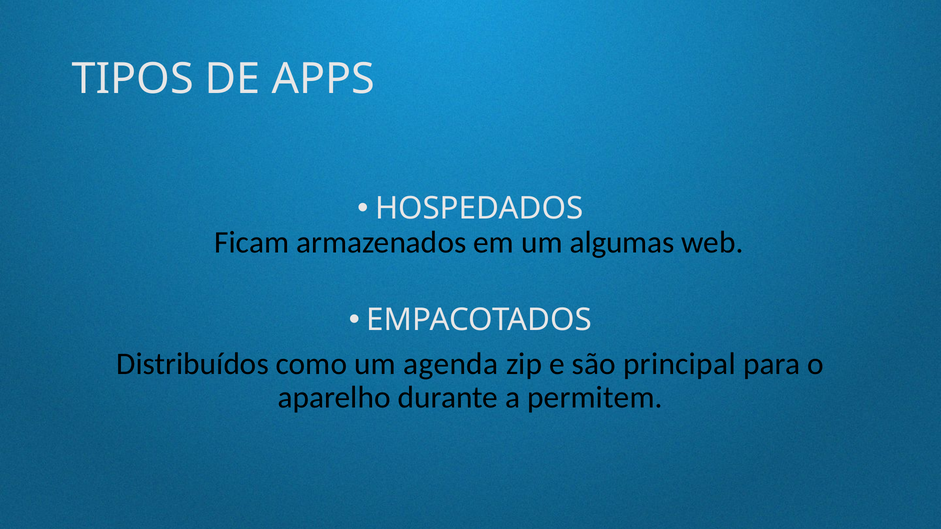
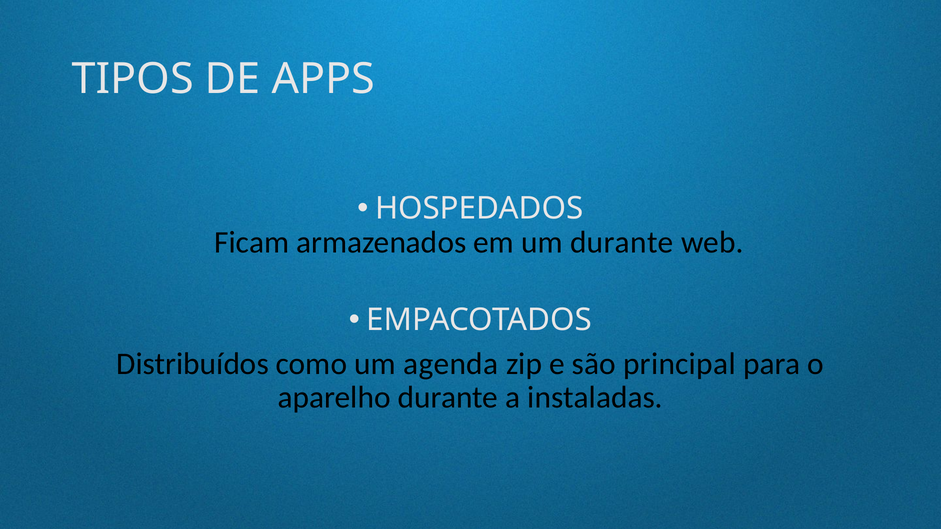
um algumas: algumas -> durante
permitem: permitem -> instaladas
